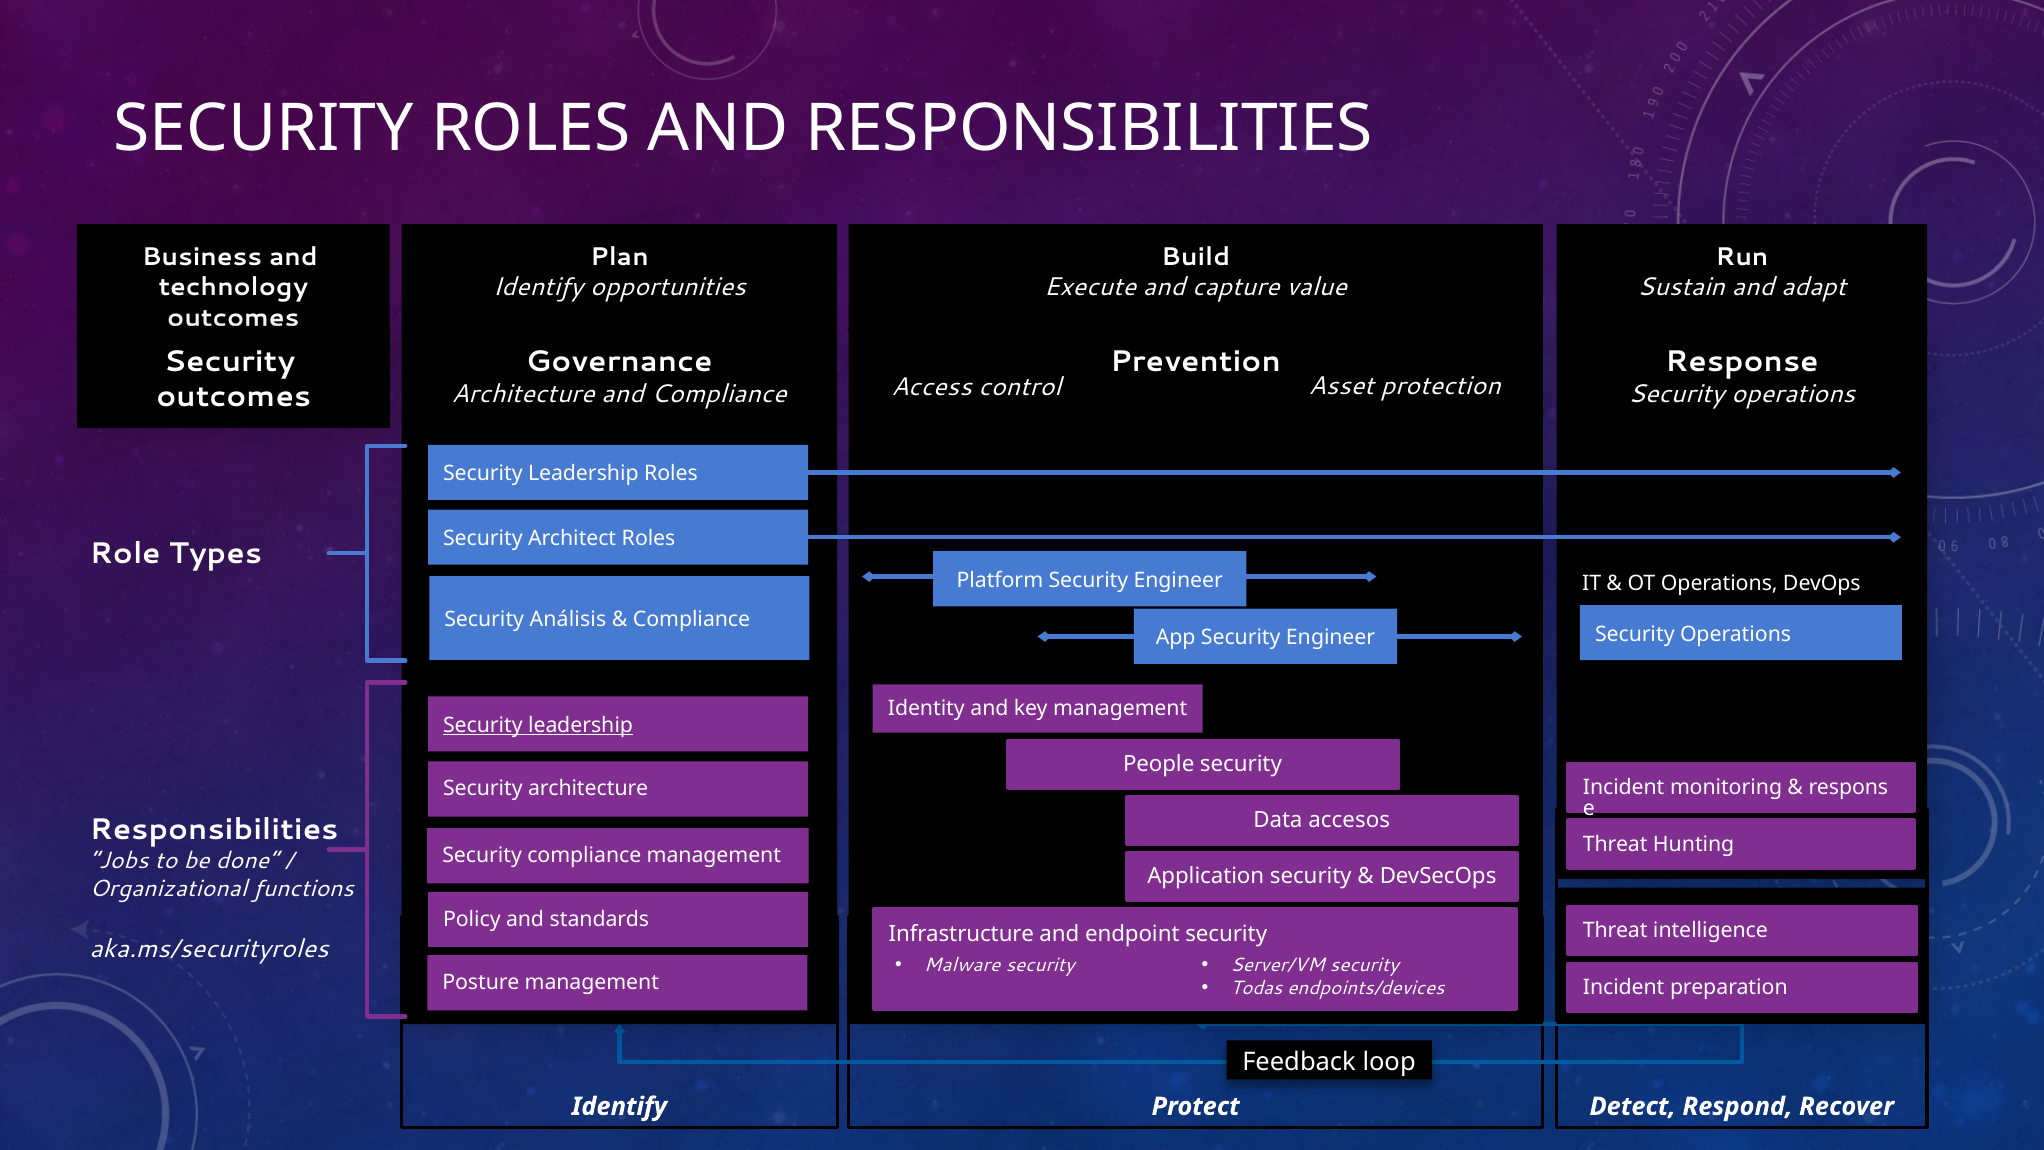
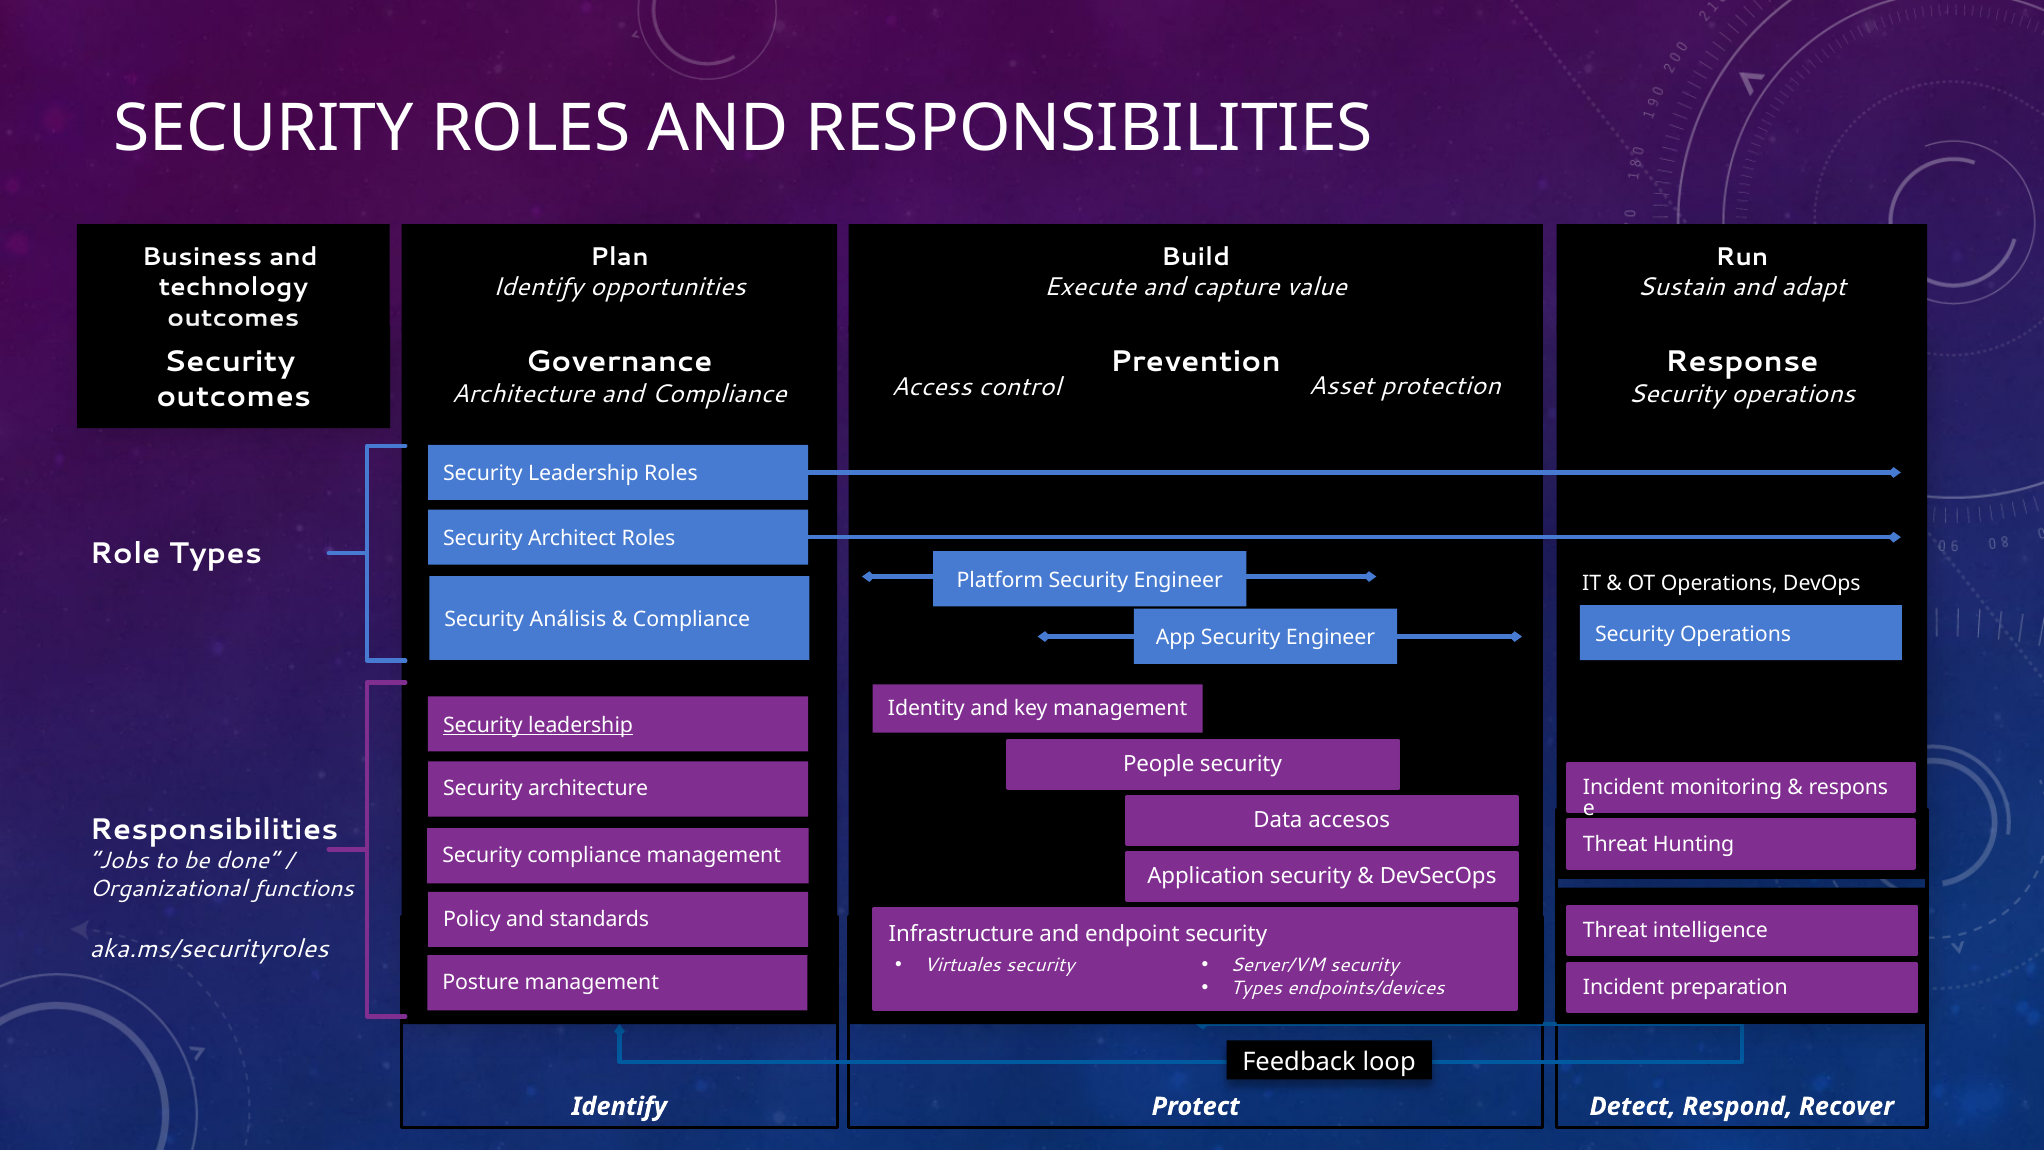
Malware: Malware -> Virtuales
Todas at (1256, 988): Todas -> Types
